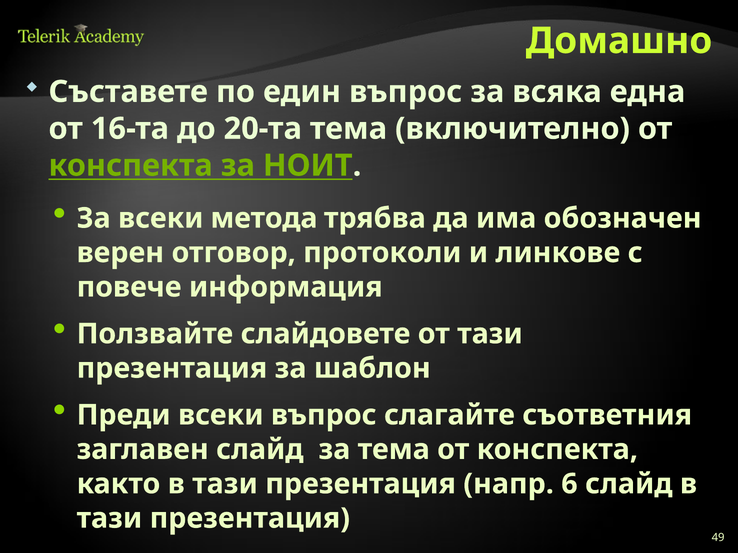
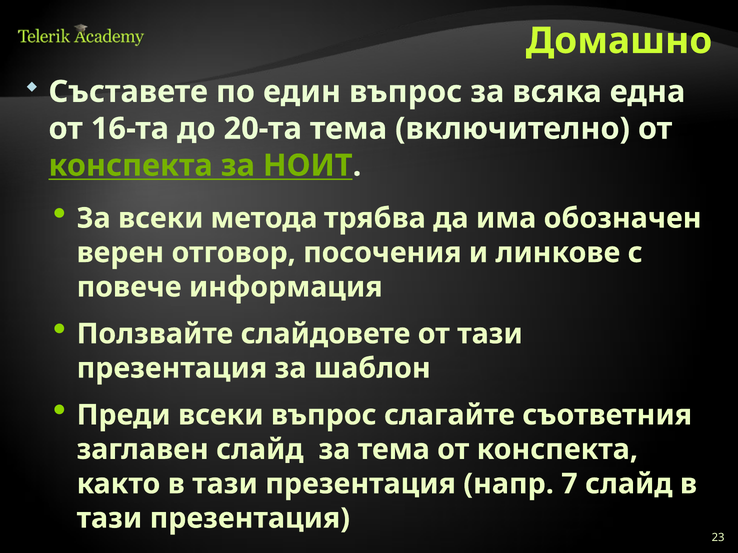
протоколи: протоколи -> посочения
6: 6 -> 7
49: 49 -> 23
